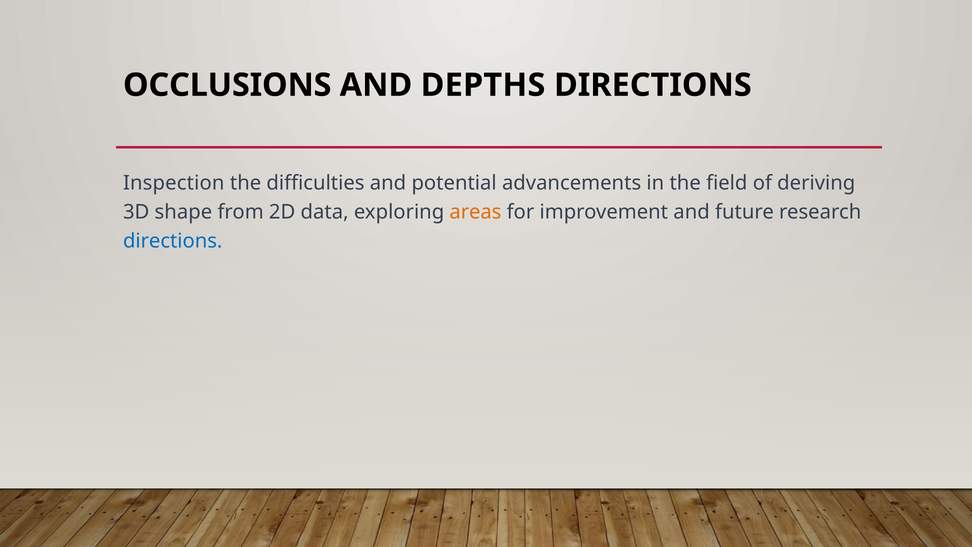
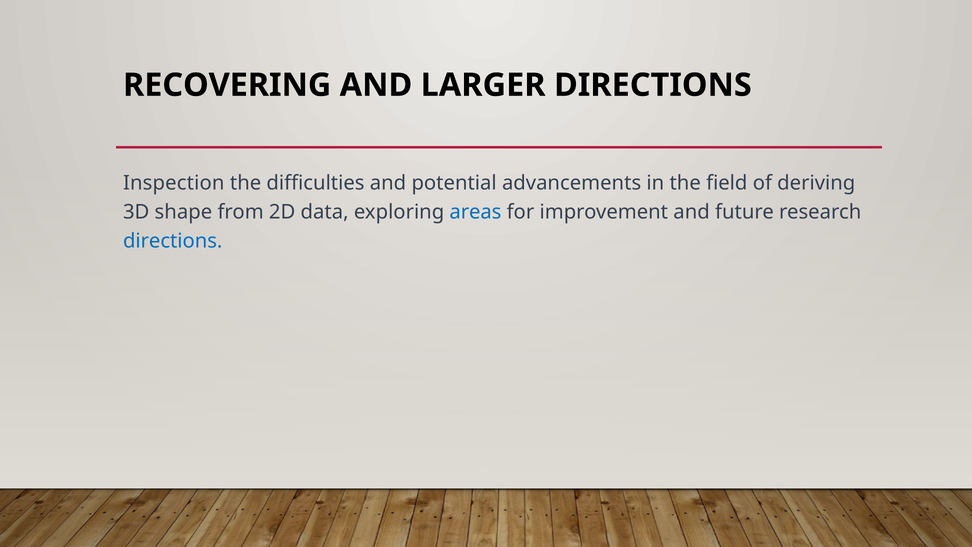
OCCLUSIONS: OCCLUSIONS -> RECOVERING
DEPTHS: DEPTHS -> LARGER
areas colour: orange -> blue
